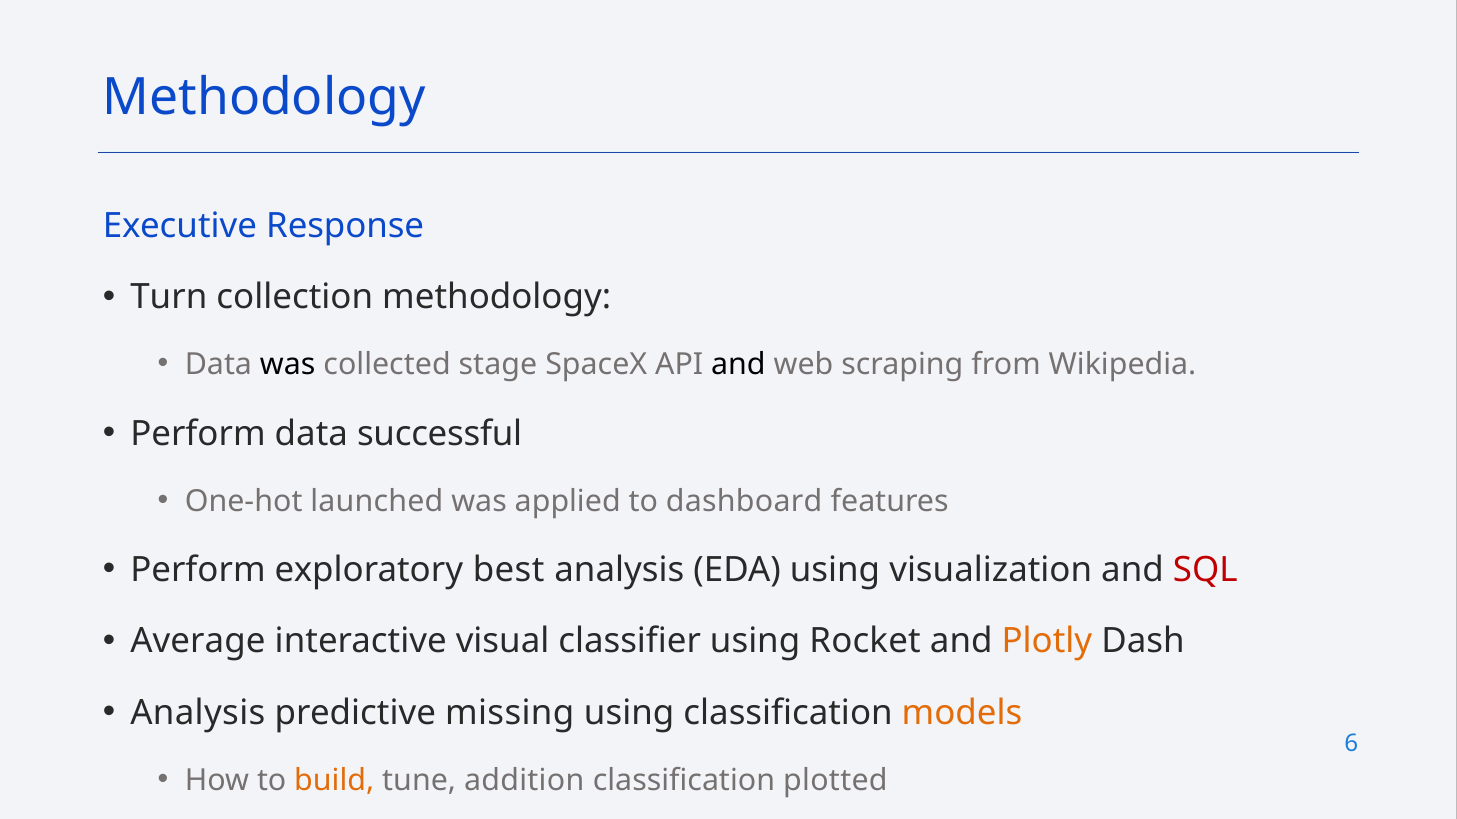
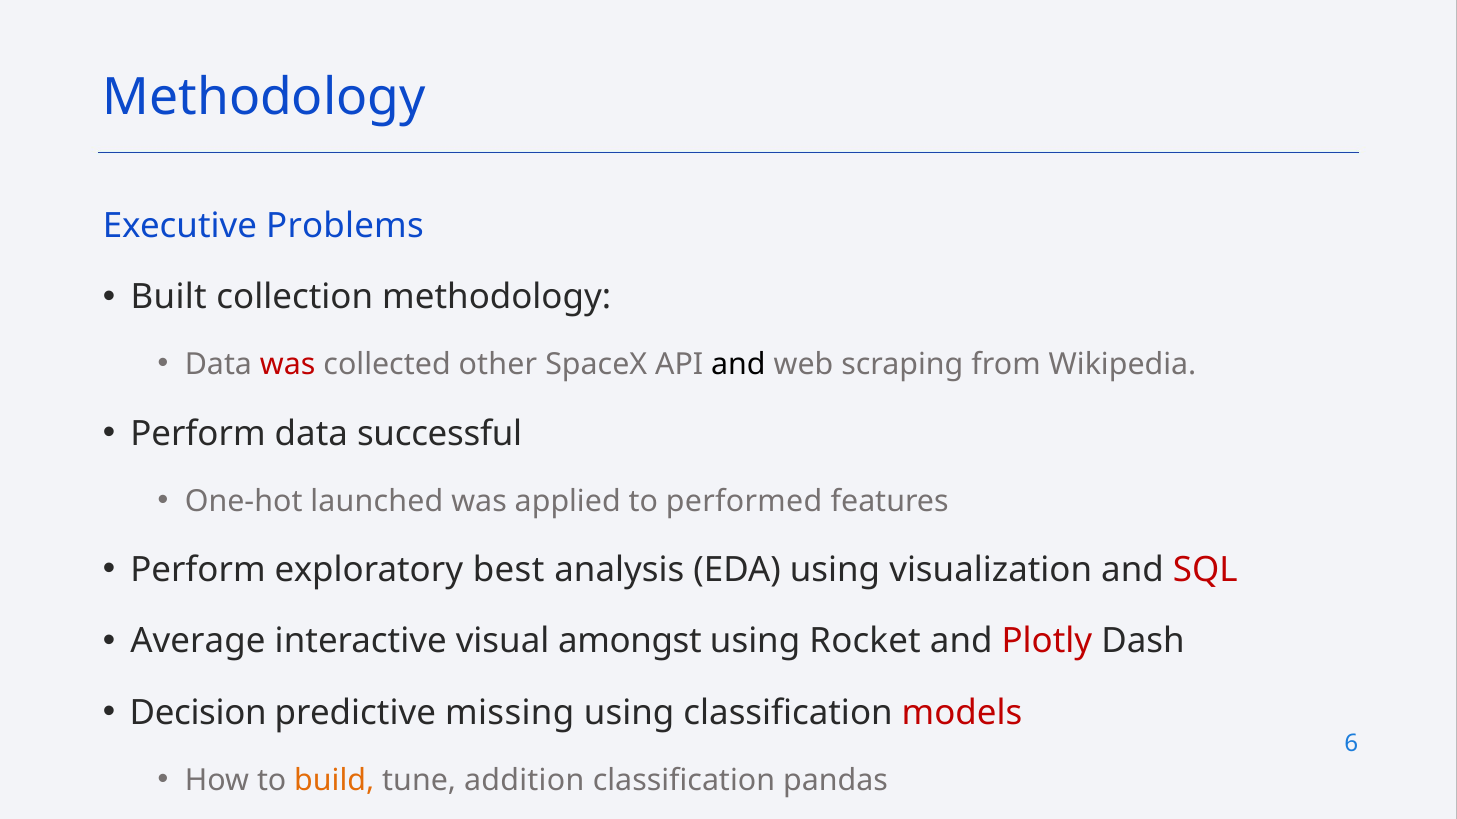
Response: Response -> Problems
Turn: Turn -> Built
was at (288, 365) colour: black -> red
stage: stage -> other
dashboard: dashboard -> performed
classifier: classifier -> amongst
Plotly colour: orange -> red
Analysis at (198, 713): Analysis -> Decision
models colour: orange -> red
plotted: plotted -> pandas
